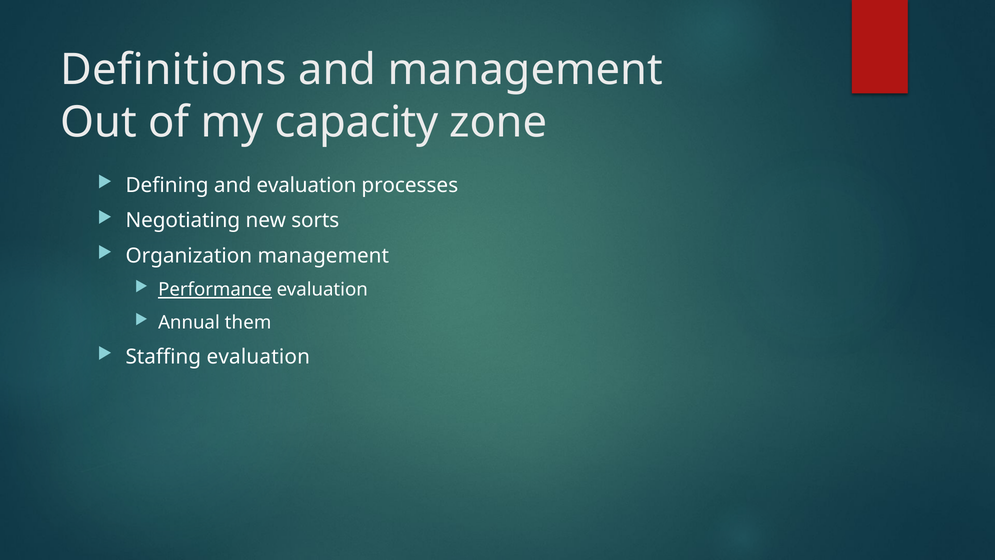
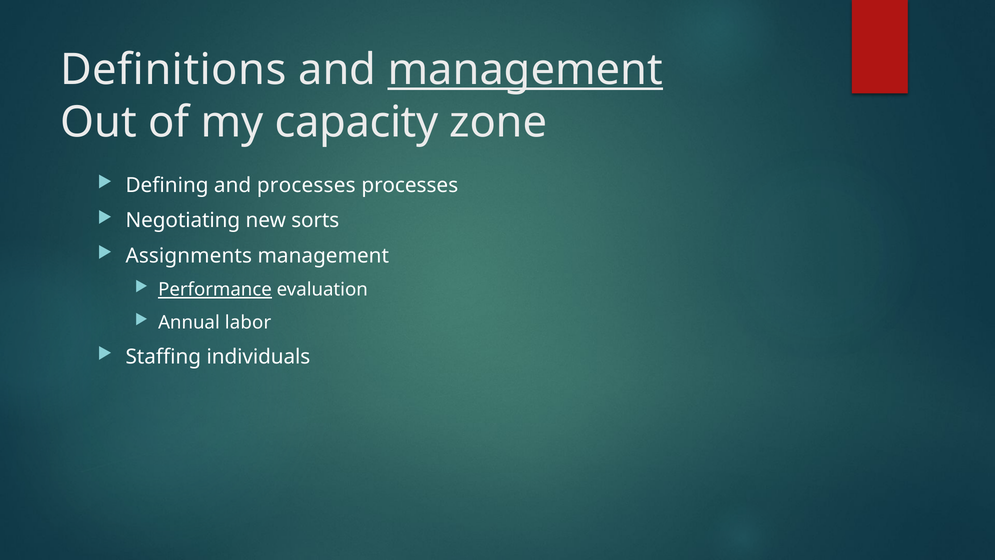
management at (525, 70) underline: none -> present
and evaluation: evaluation -> processes
Organization: Organization -> Assignments
them: them -> labor
Staffing evaluation: evaluation -> individuals
